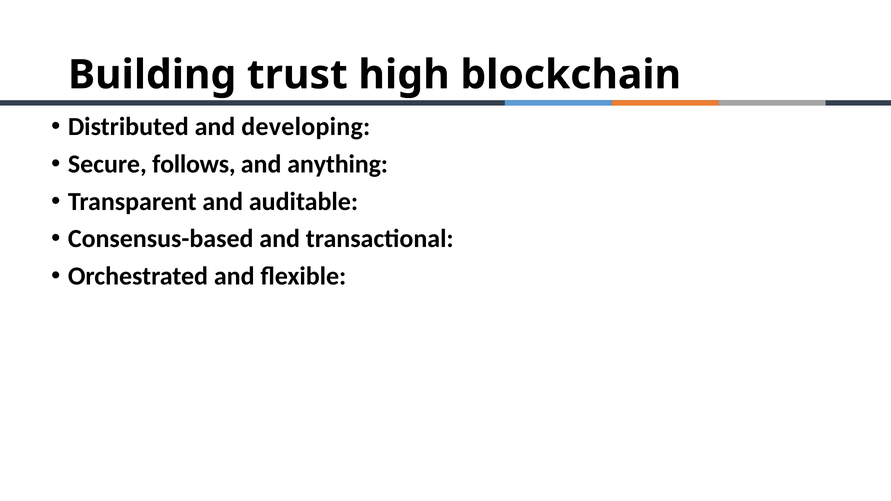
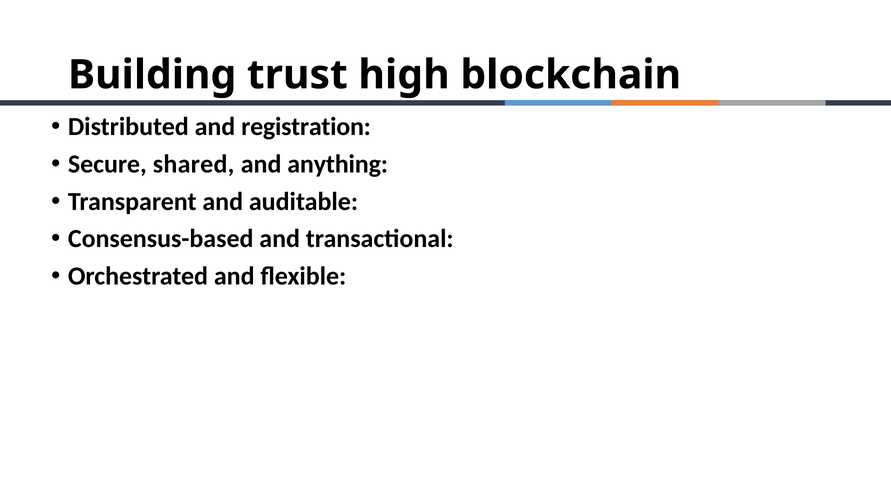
developing: developing -> registration
follows: follows -> shared
